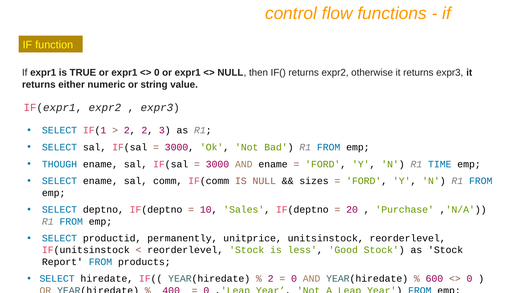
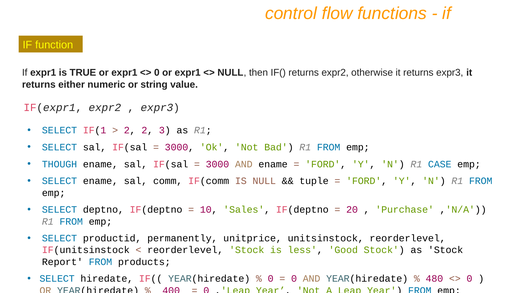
TIME: TIME -> CASE
sizes: sizes -> tuple
2 at (271, 278): 2 -> 0
600: 600 -> 480
